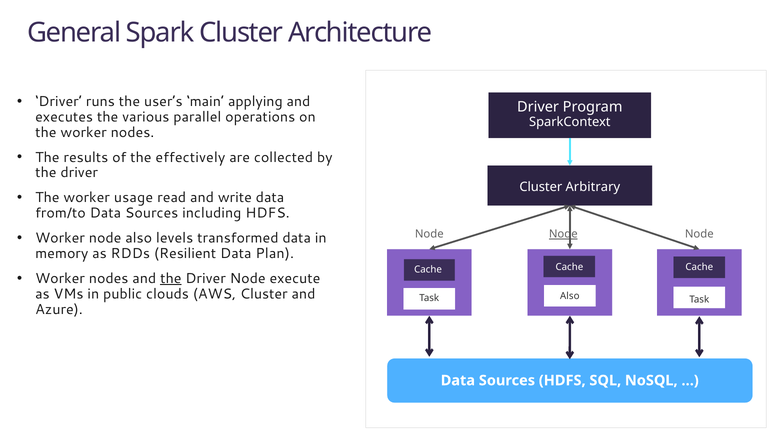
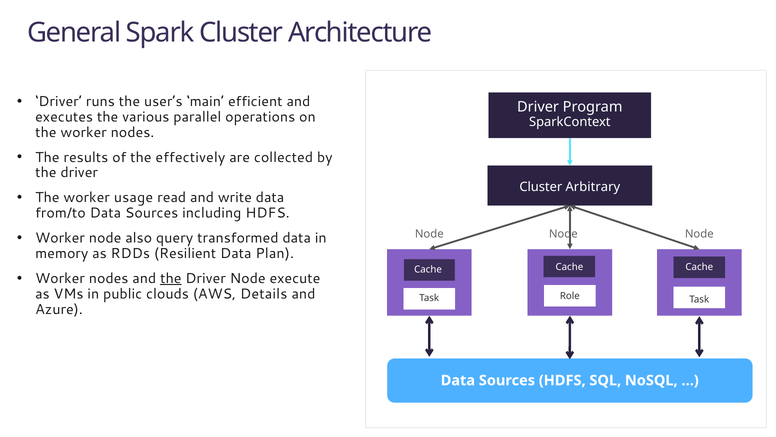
applying: applying -> efficient
levels: levels -> query
Node at (563, 234) underline: present -> none
AWS Cluster: Cluster -> Details
Also at (570, 296): Also -> Role
